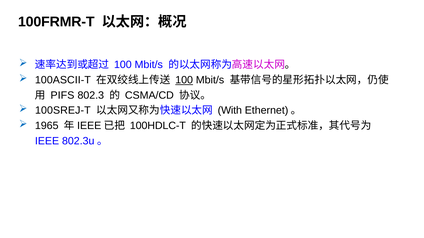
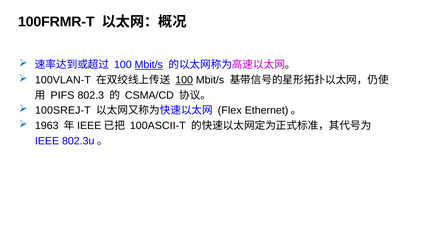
Mbit/s at (149, 65) underline: none -> present
100ASCII-T: 100ASCII-T -> 100VLAN-T
With: With -> Flex
1965: 1965 -> 1963
100HDLC-T: 100HDLC-T -> 100ASCII-T
